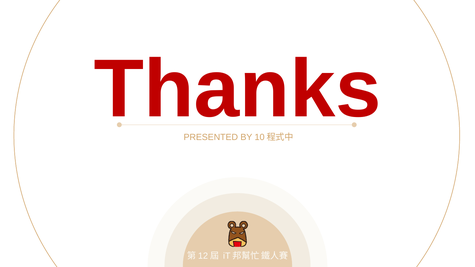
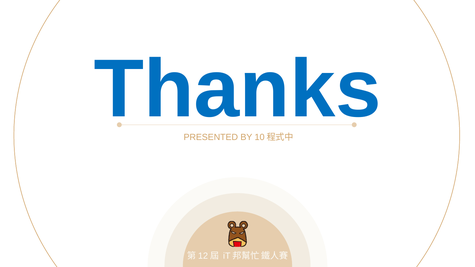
Thanks colour: red -> blue
